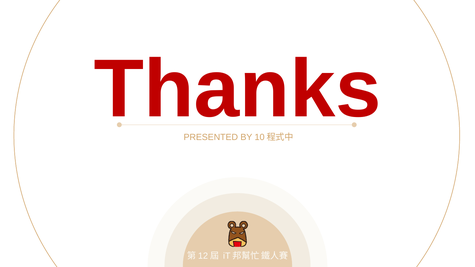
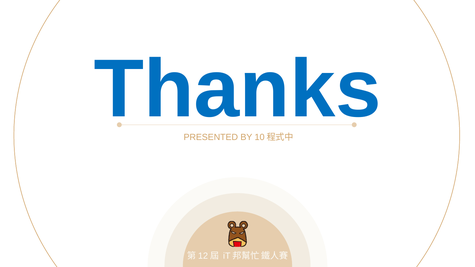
Thanks colour: red -> blue
